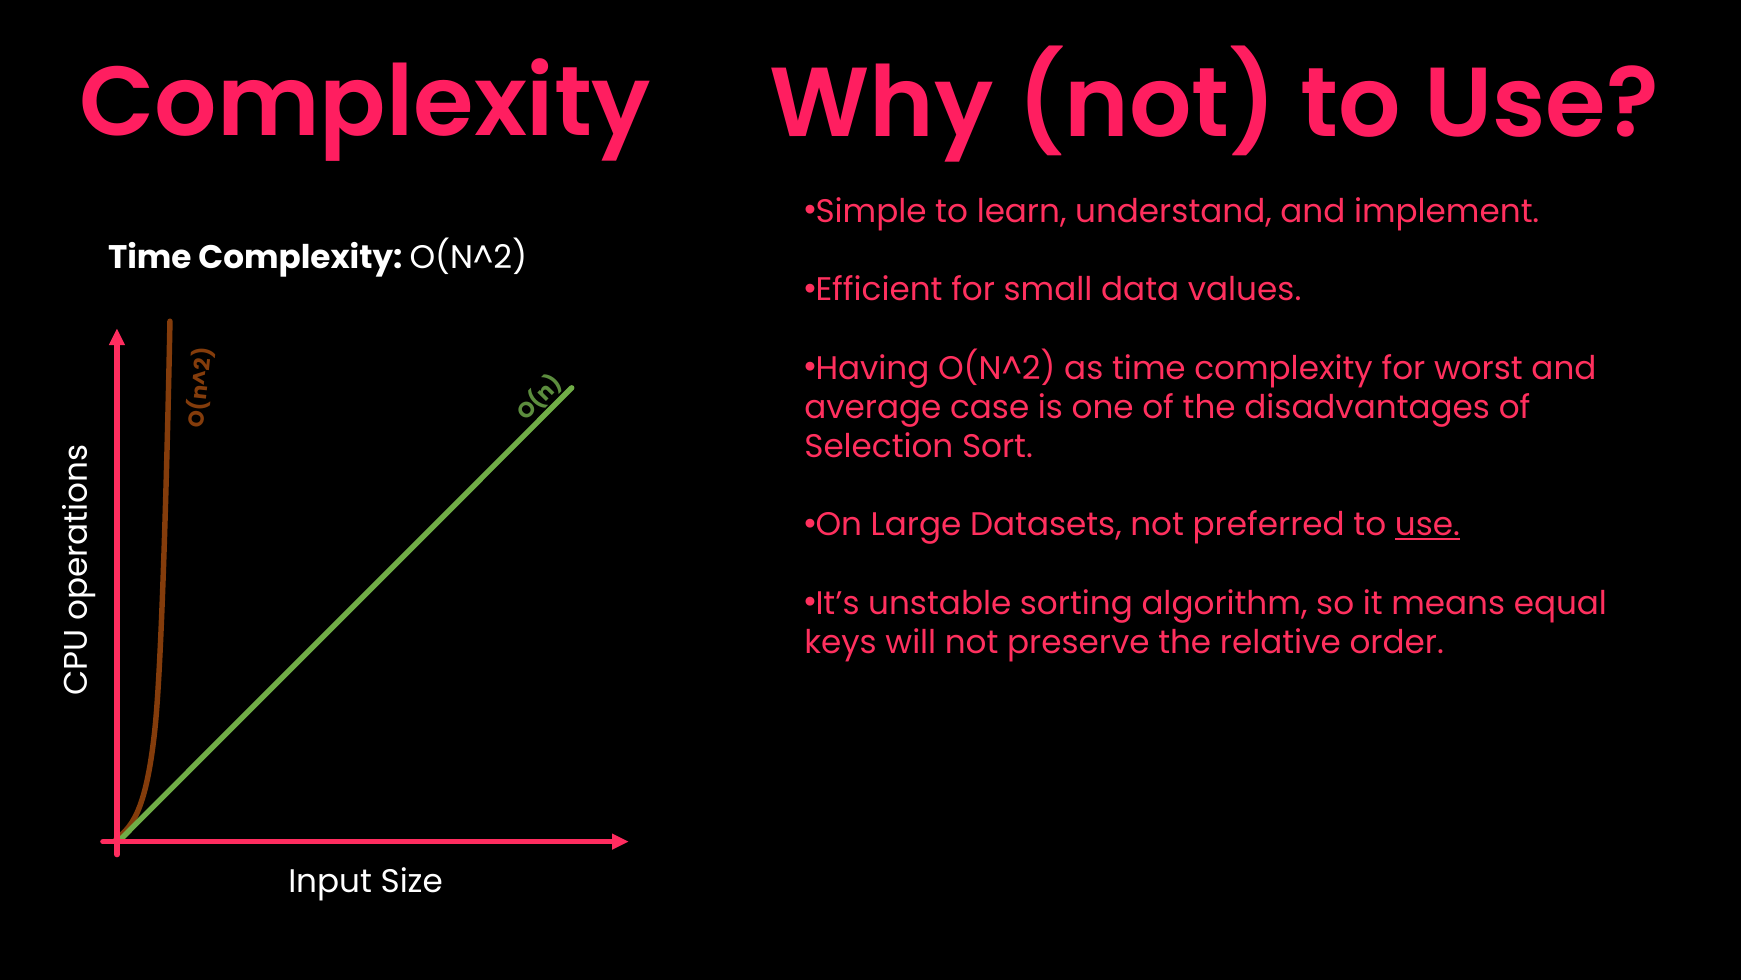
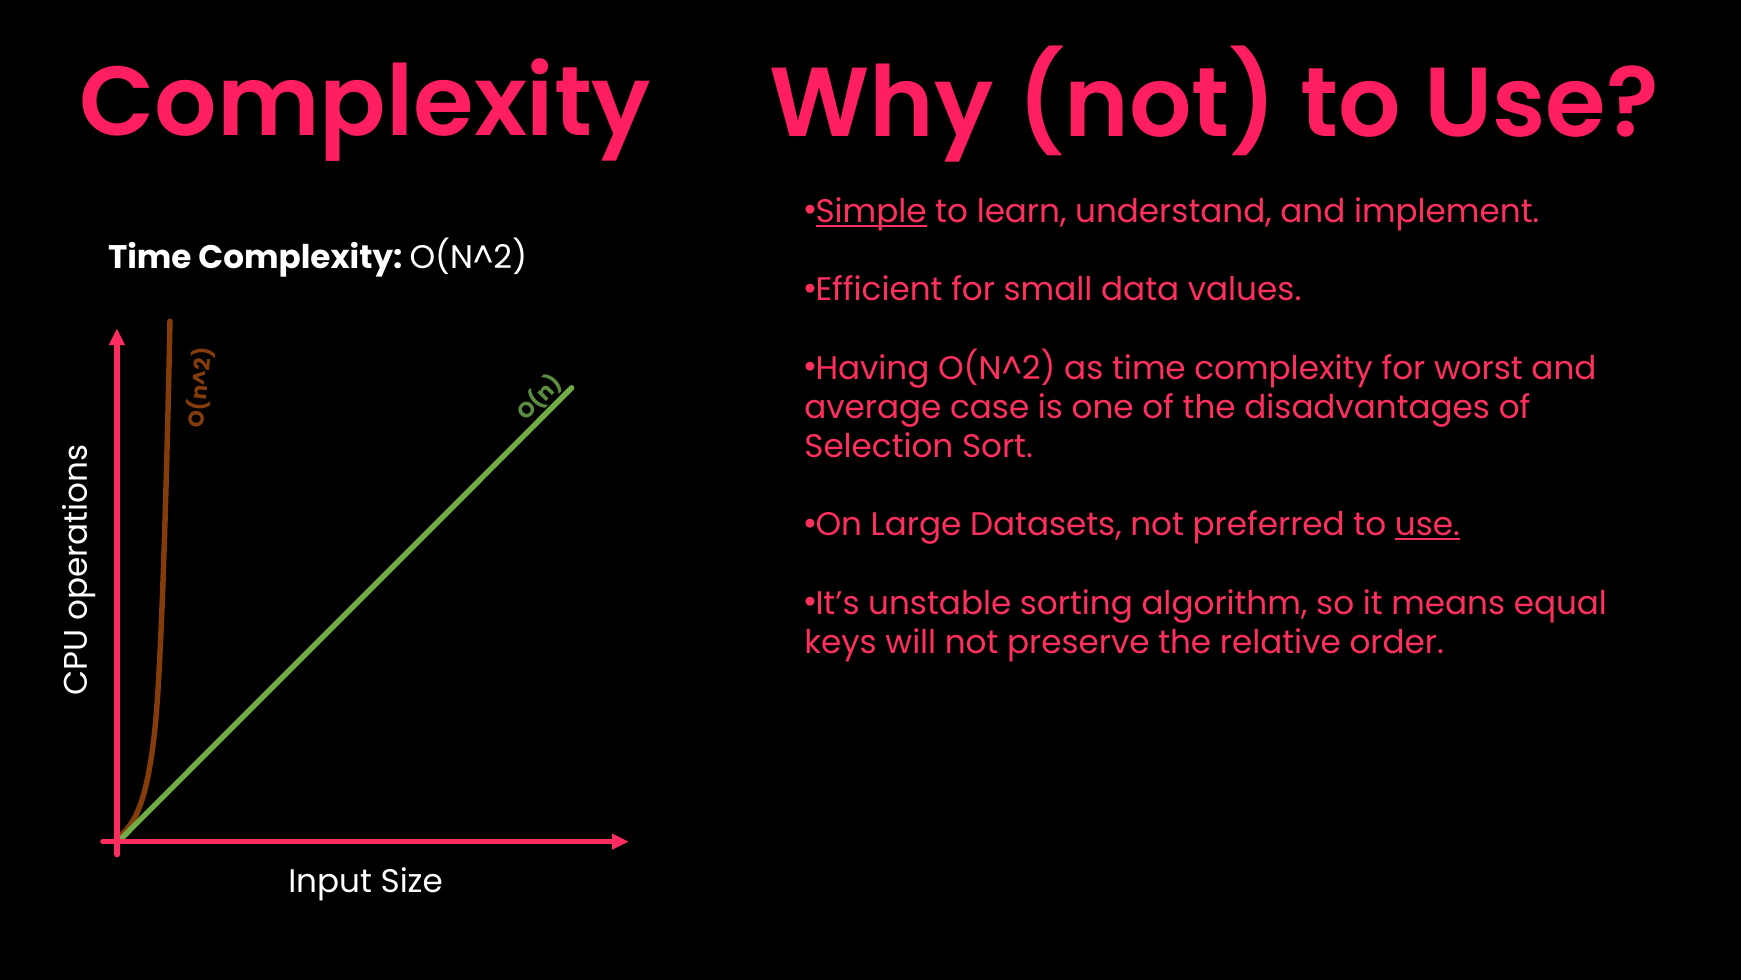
Simple underline: none -> present
